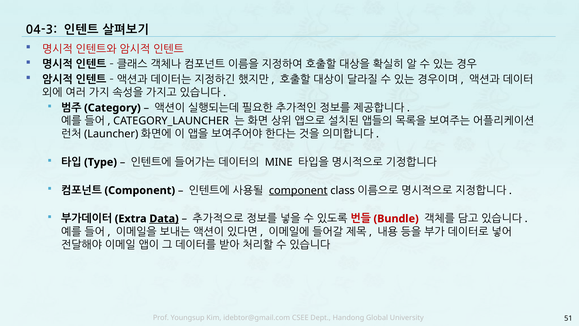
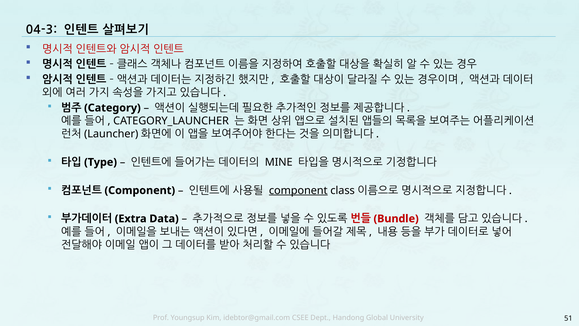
Data underline: present -> none
